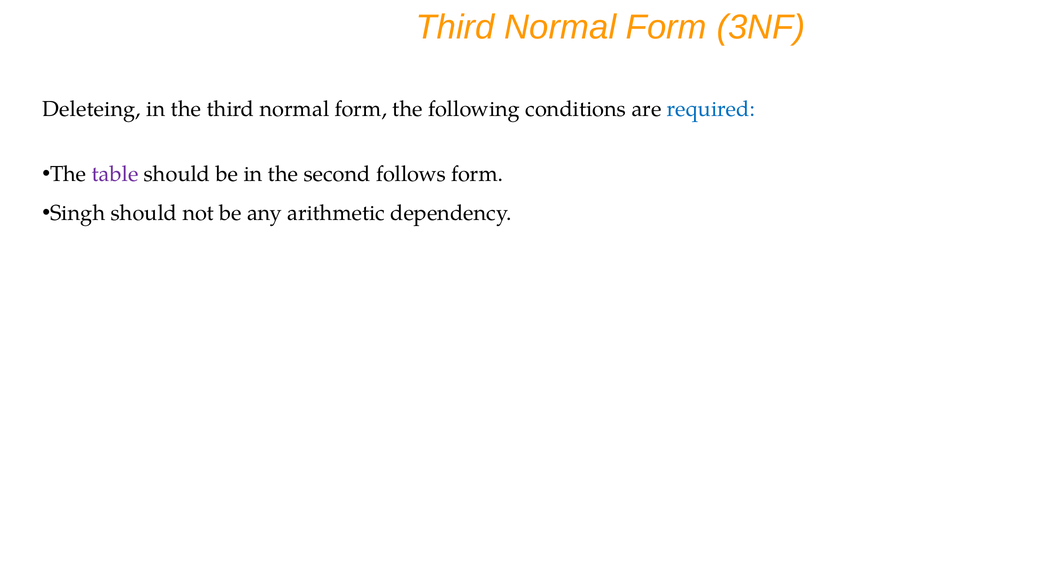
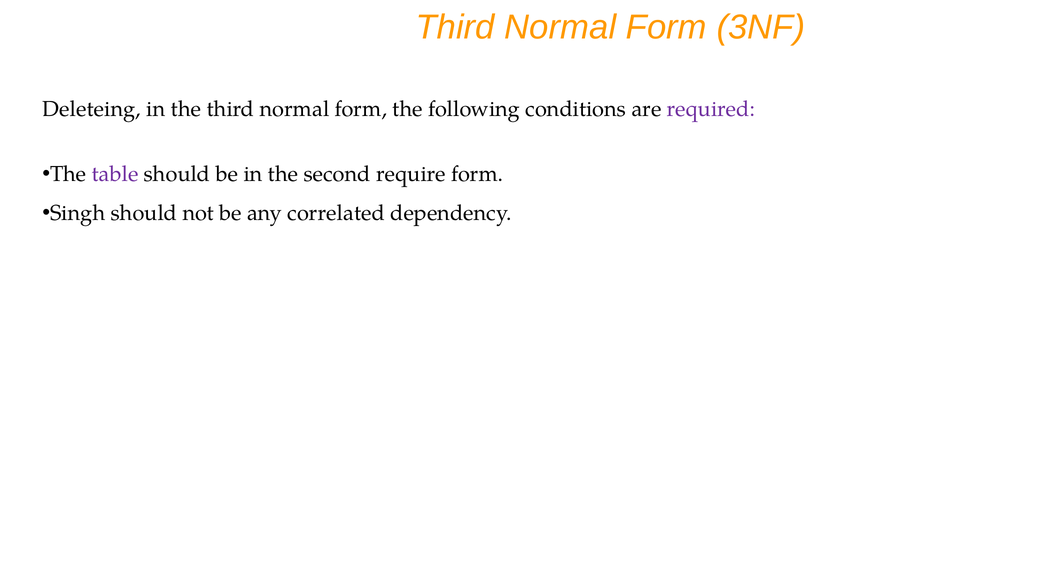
required colour: blue -> purple
follows: follows -> require
arithmetic: arithmetic -> correlated
